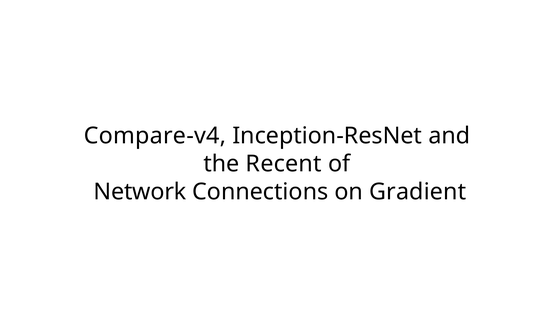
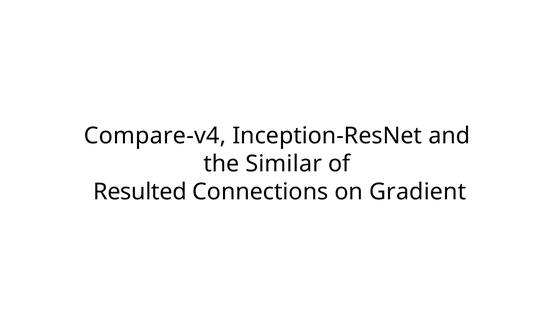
Recent: Recent -> Similar
Network: Network -> Resulted
